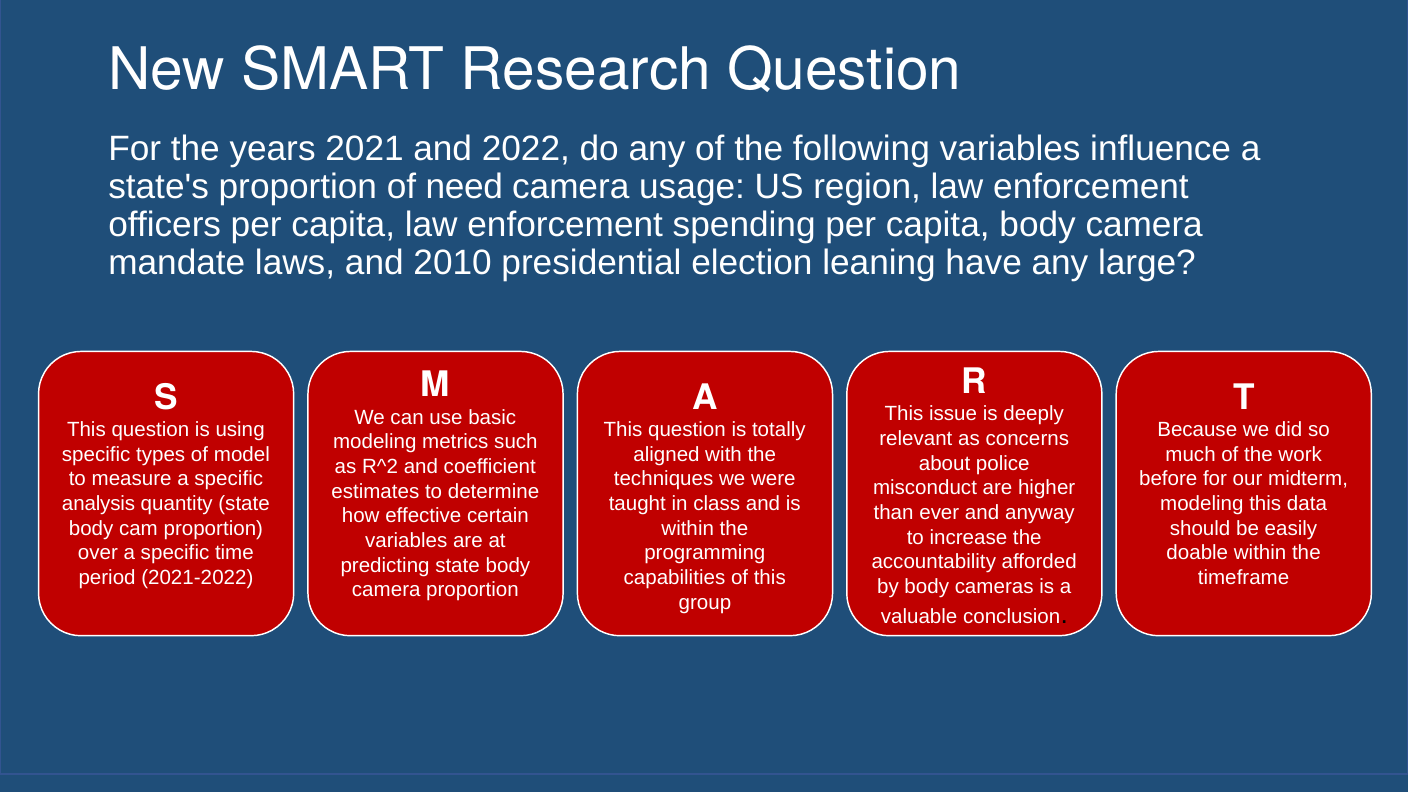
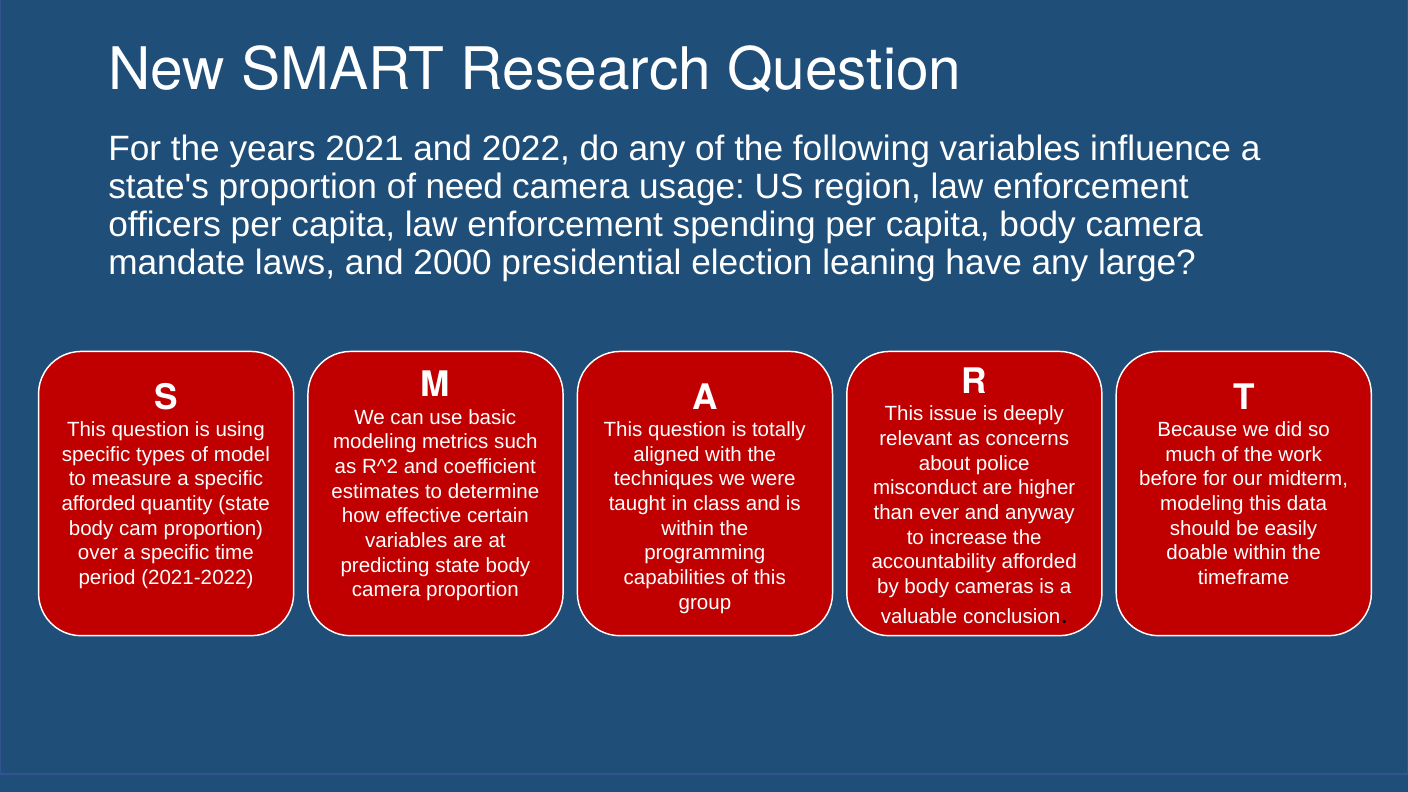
2010: 2010 -> 2000
analysis at (99, 504): analysis -> afforded
